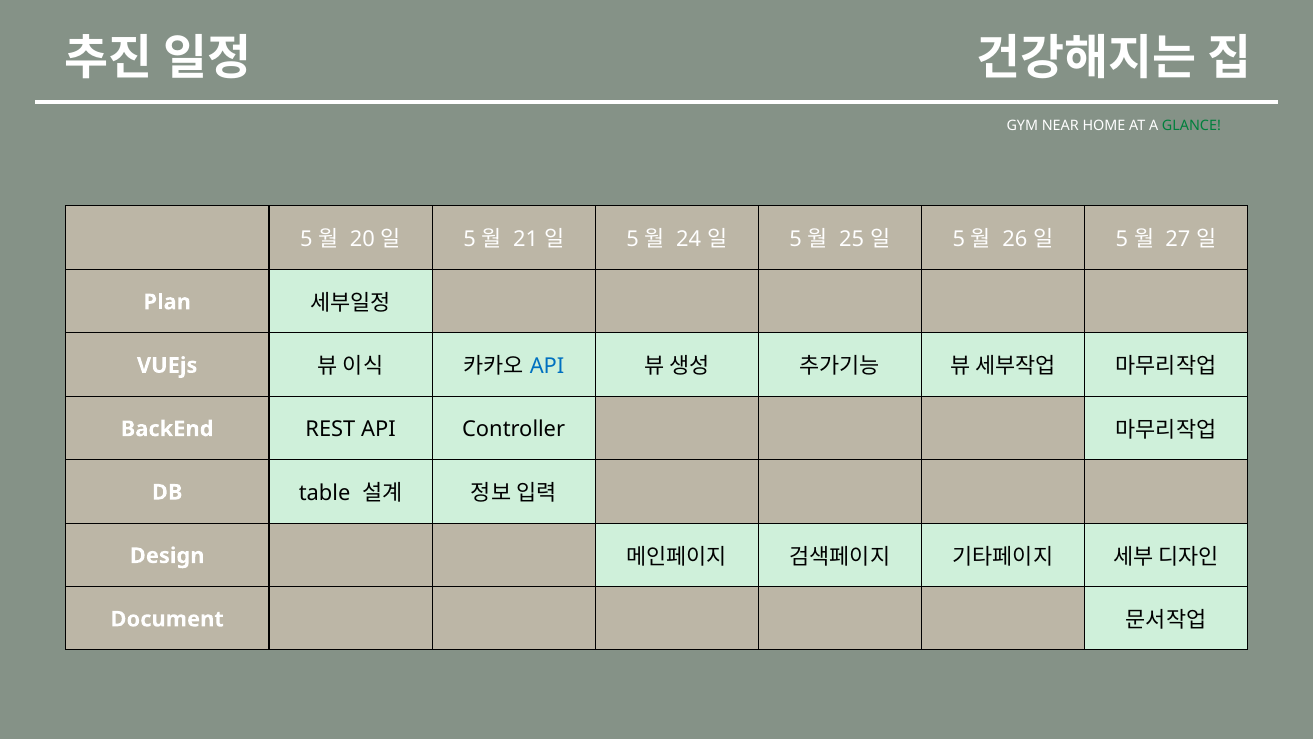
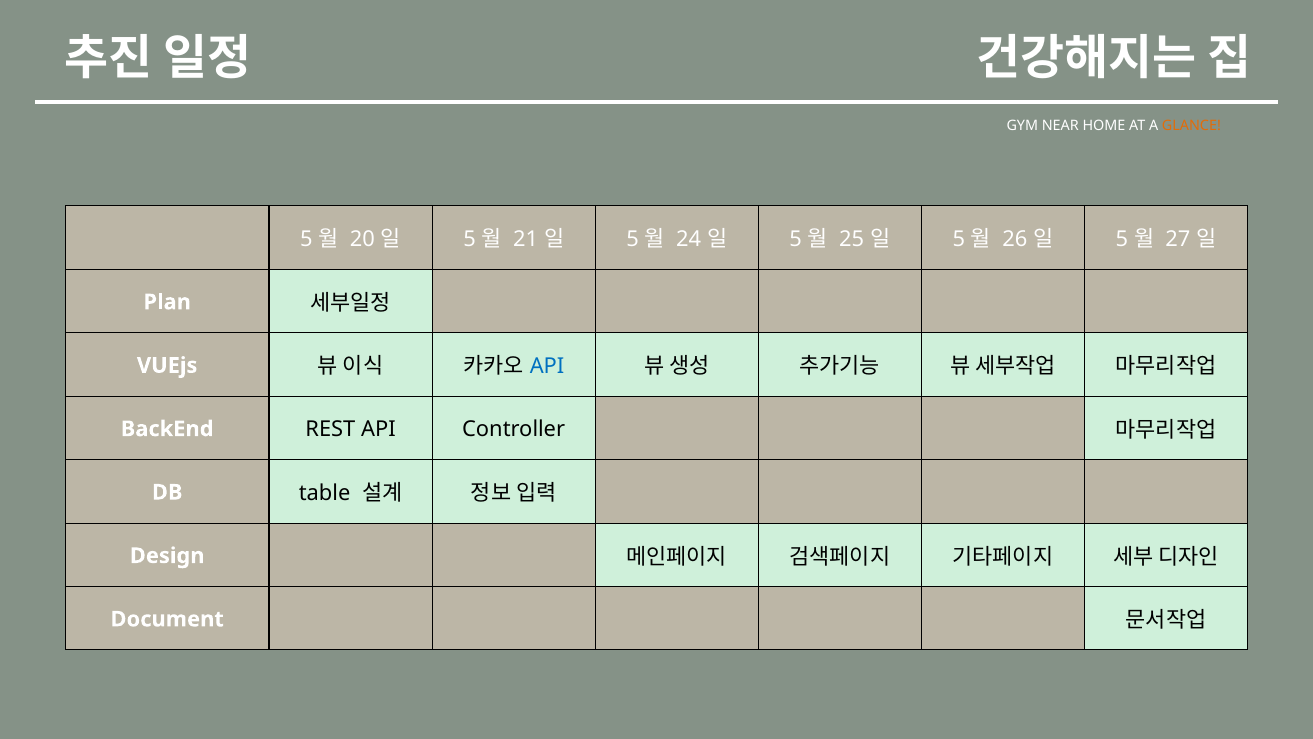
GLANCE colour: green -> orange
